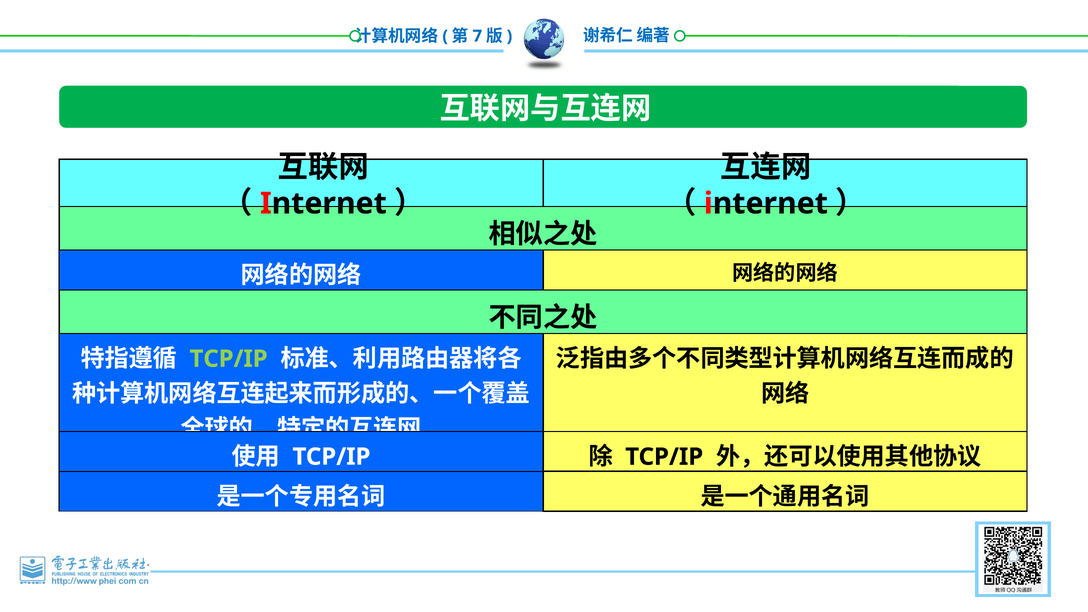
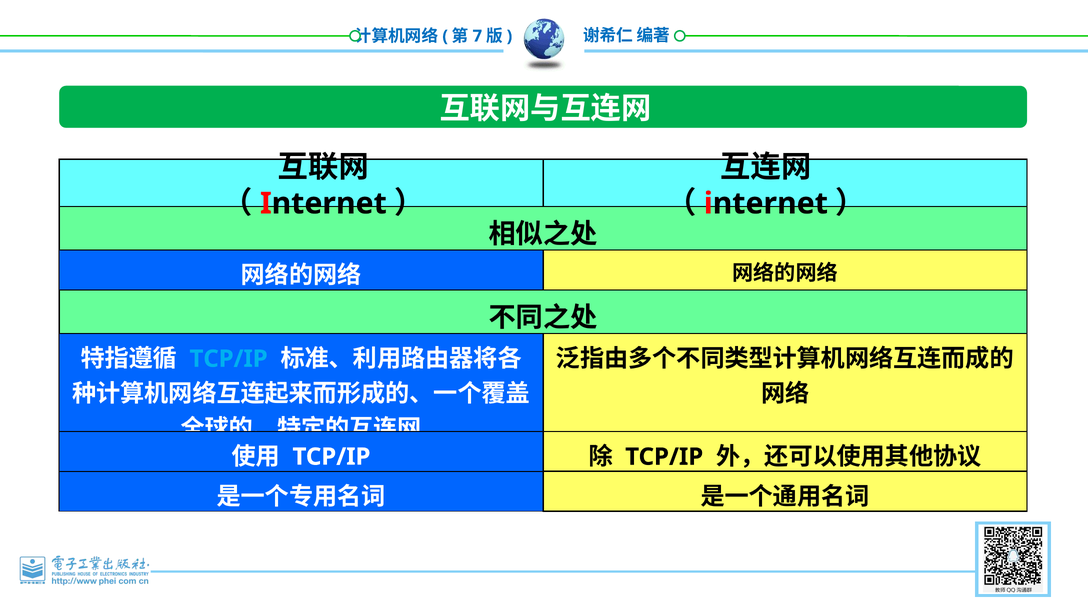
TCP/IP at (229, 359) colour: light green -> light blue
